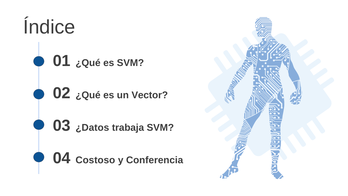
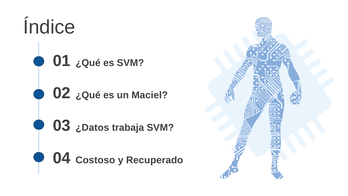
Vector: Vector -> Maciel
Conferencia: Conferencia -> Recuperado
